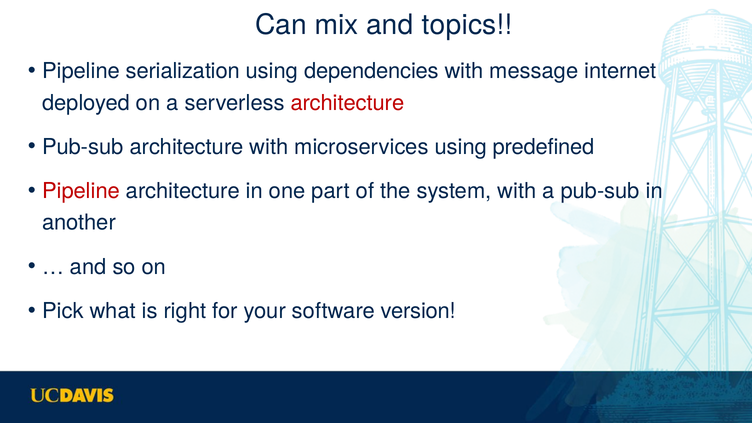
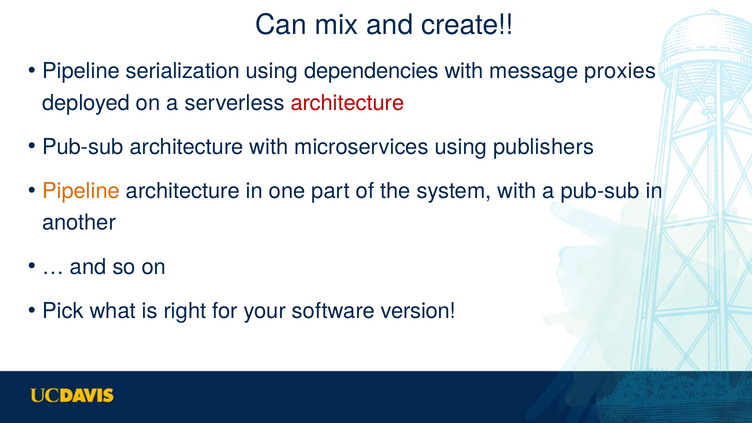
topics: topics -> create
internet: internet -> proxies
predefined: predefined -> publishers
Pipeline at (81, 191) colour: red -> orange
